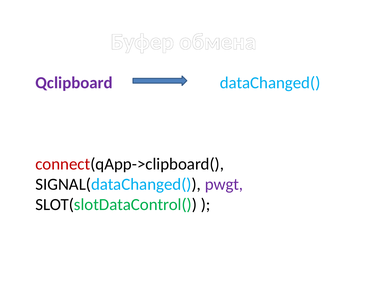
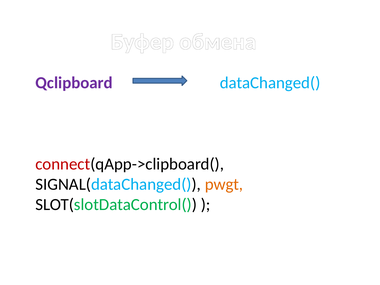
pwgt colour: purple -> orange
